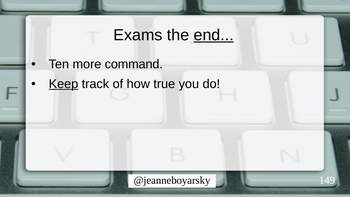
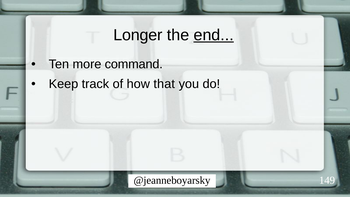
Exams: Exams -> Longer
Keep underline: present -> none
true: true -> that
